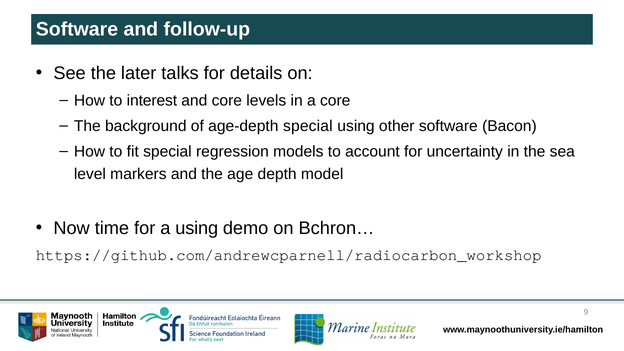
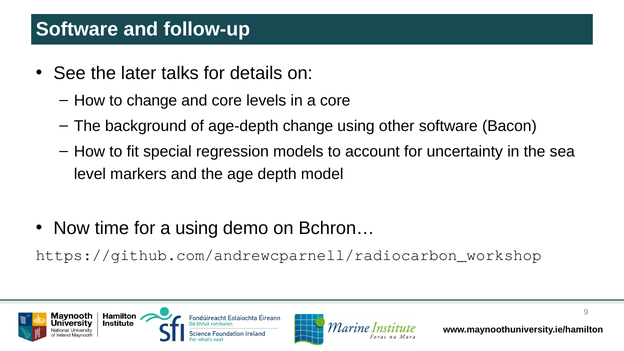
to interest: interest -> change
age-depth special: special -> change
